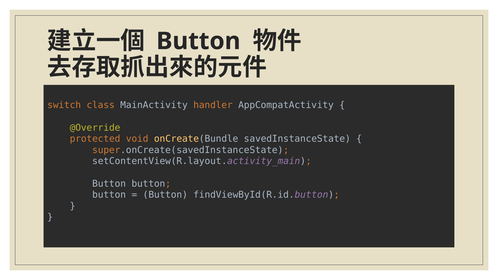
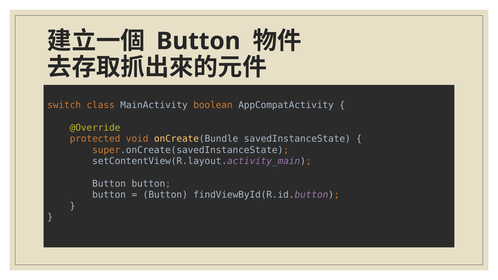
handler: handler -> boolean
